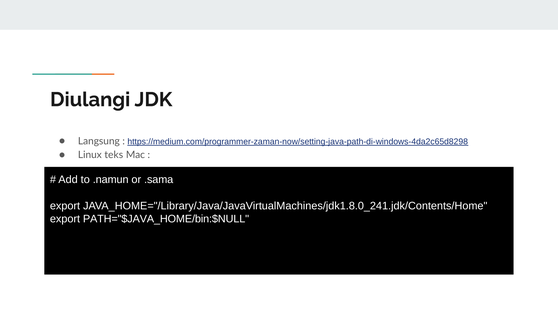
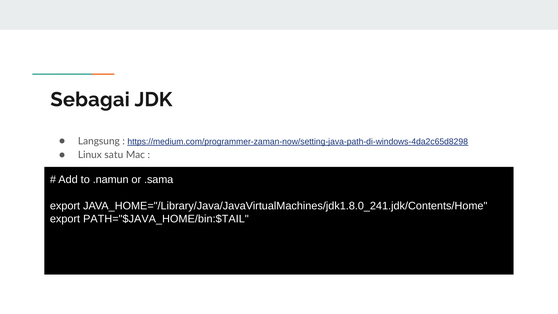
Diulangi: Diulangi -> Sebagai
teks: teks -> satu
PATH="$JAVA_HOME/bin:$NULL: PATH="$JAVA_HOME/bin:$NULL -> PATH="$JAVA_HOME/bin:$TAIL
